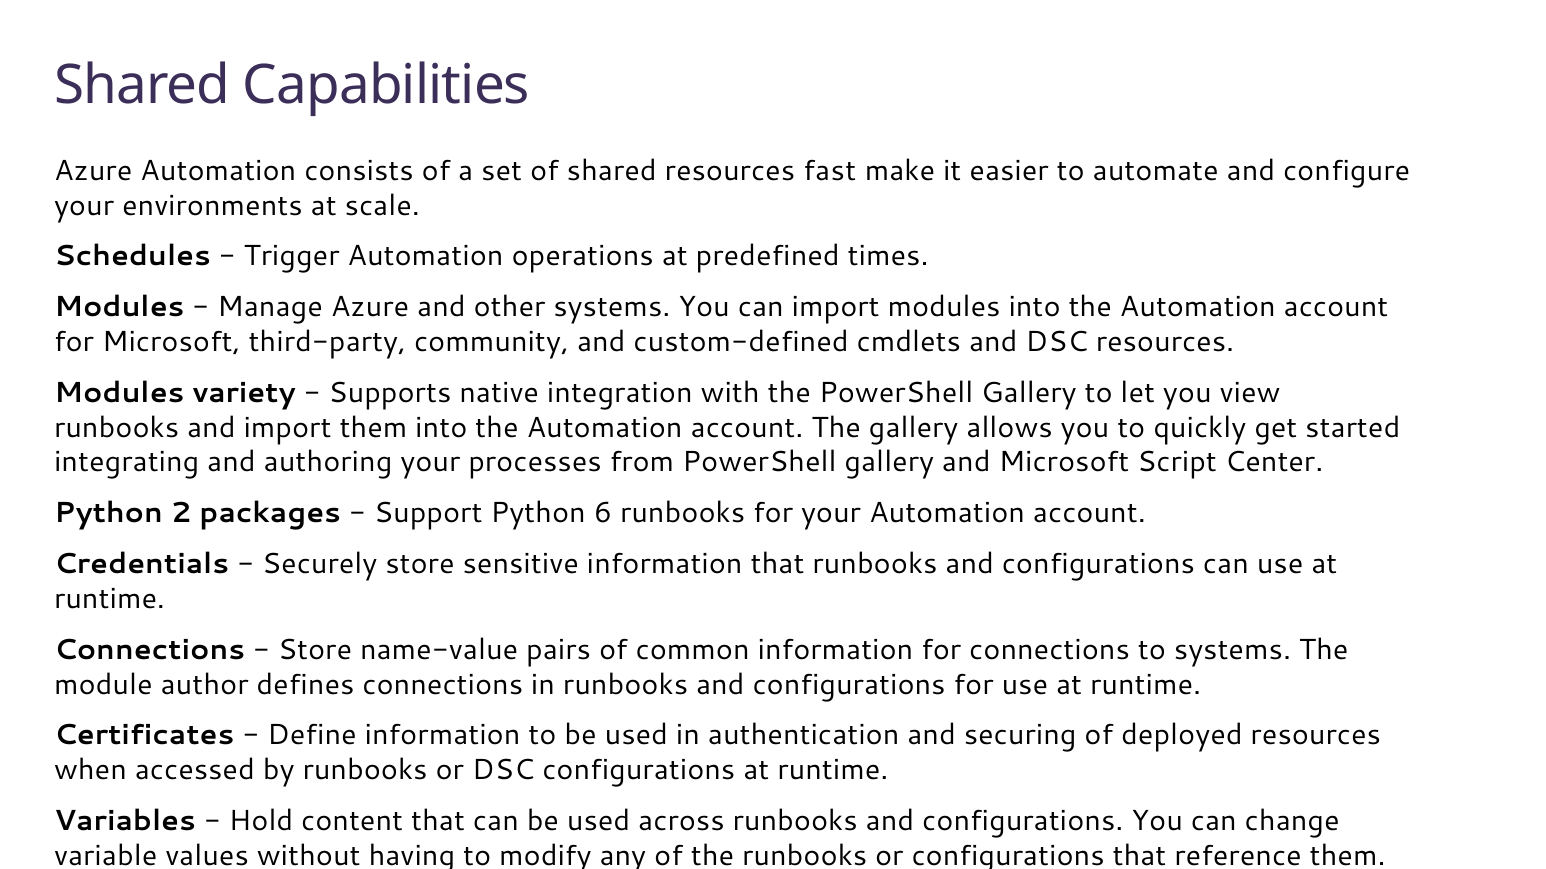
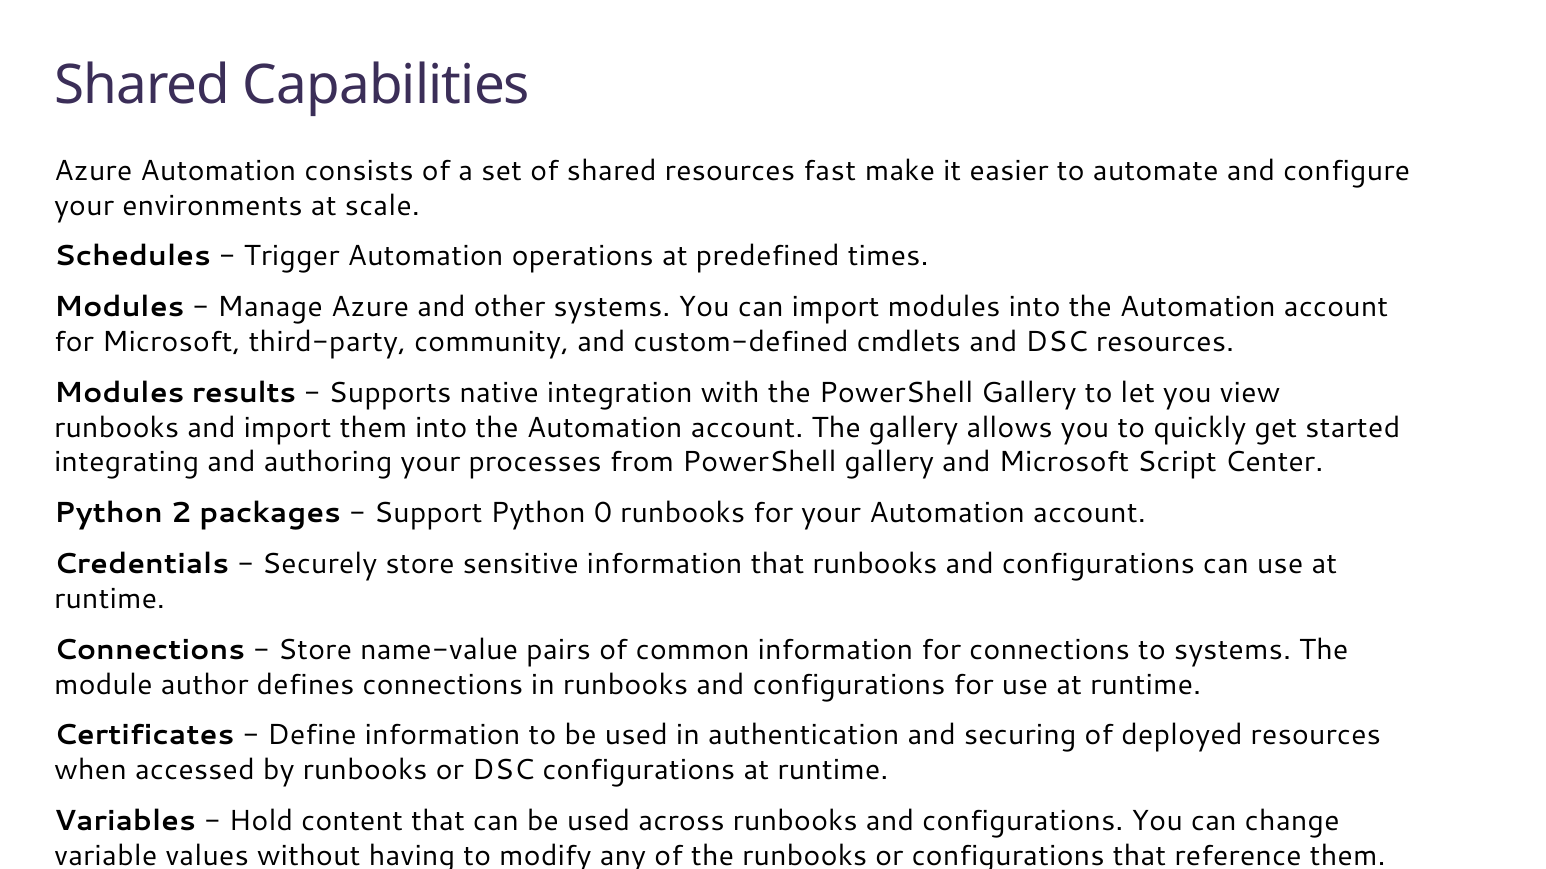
variety: variety -> results
6: 6 -> 0
